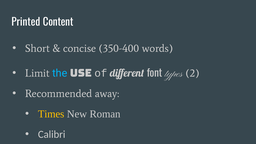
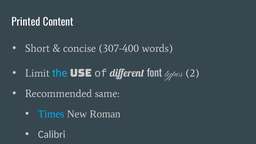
350-400: 350-400 -> 307-400
away: away -> same
Times colour: yellow -> light blue
